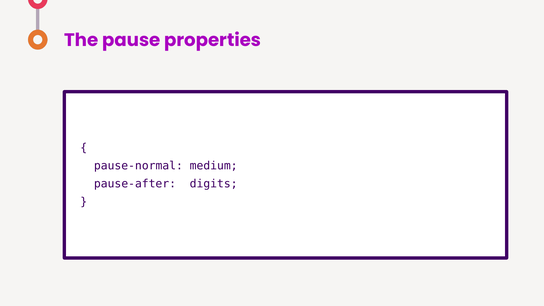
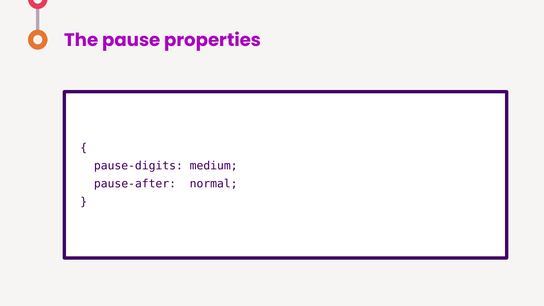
pause-normal: pause-normal -> pause-digits
digits: digits -> normal
